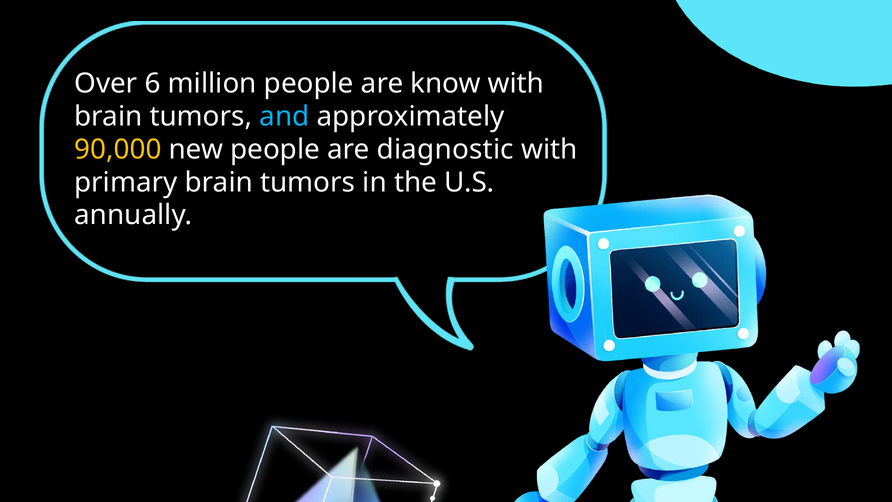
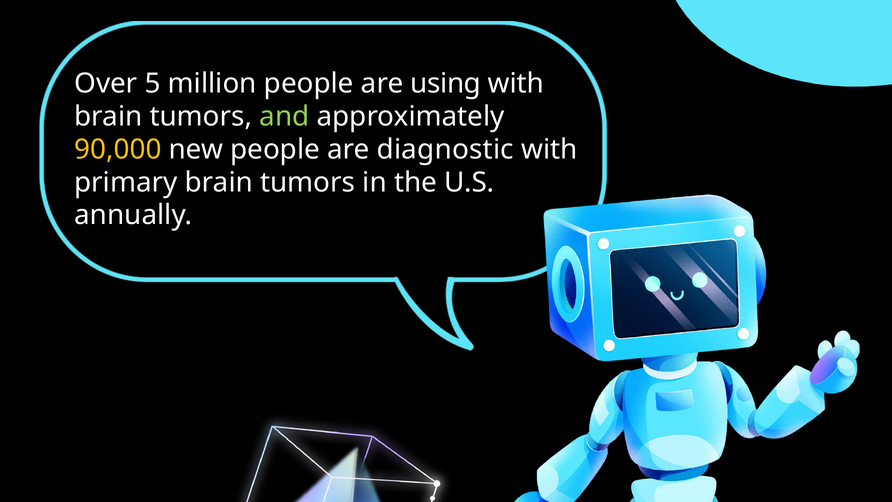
6: 6 -> 5
know: know -> using
and colour: light blue -> light green
